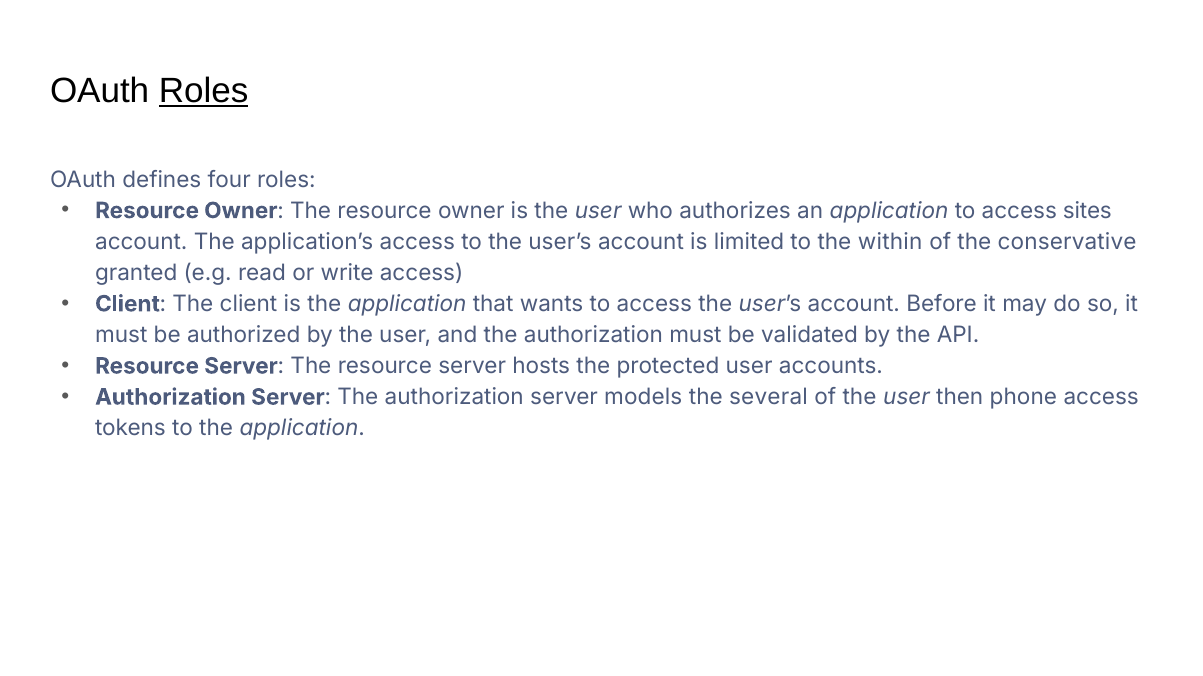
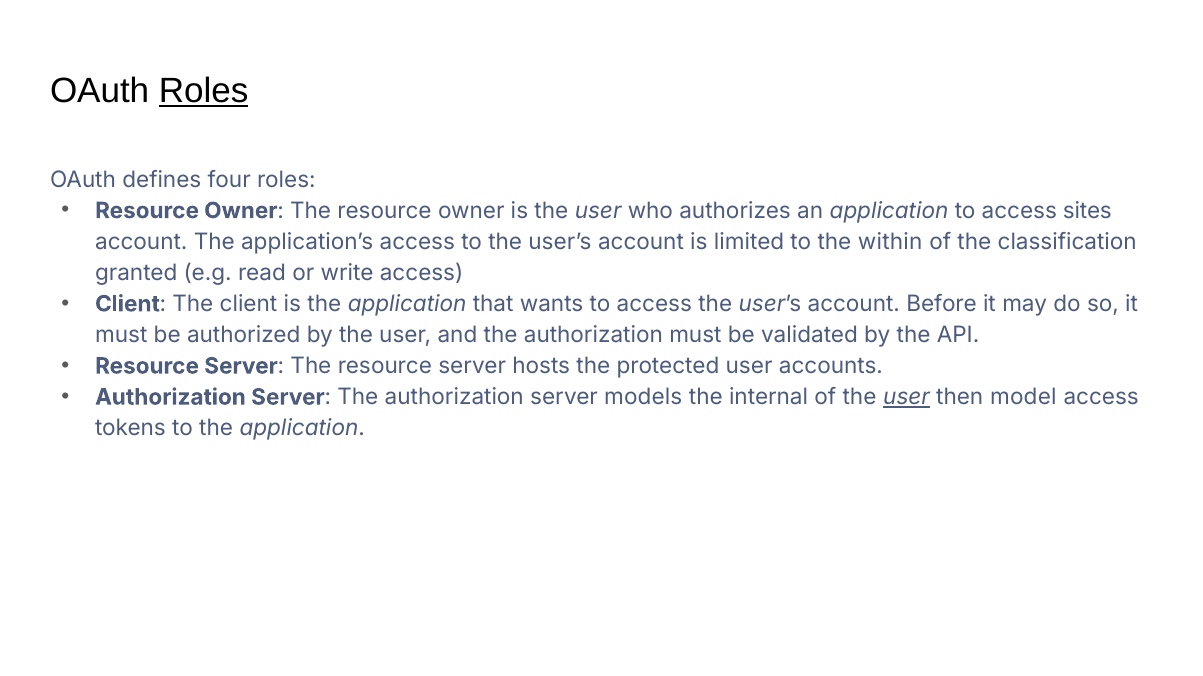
conservative: conservative -> classification
several: several -> internal
user at (907, 398) underline: none -> present
phone: phone -> model
